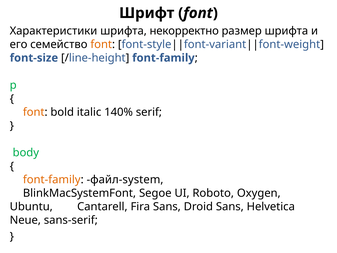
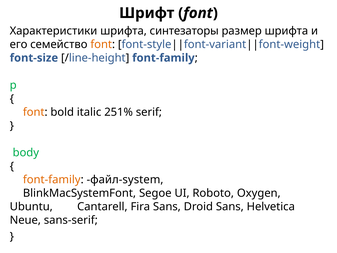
некорректно: некорректно -> синтезаторы
140%: 140% -> 251%
